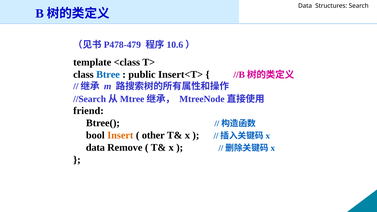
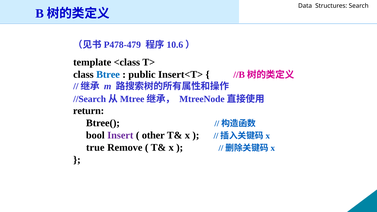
friend: friend -> return
Insert colour: orange -> purple
data at (95, 148): data -> true
